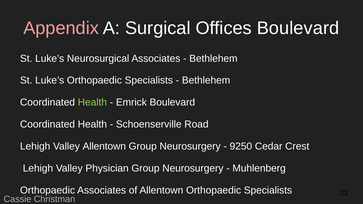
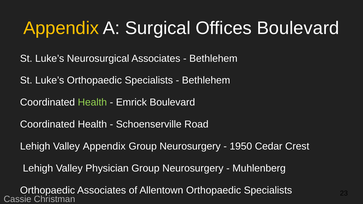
Appendix at (61, 28) colour: pink -> yellow
Valley Allentown: Allentown -> Appendix
9250: 9250 -> 1950
